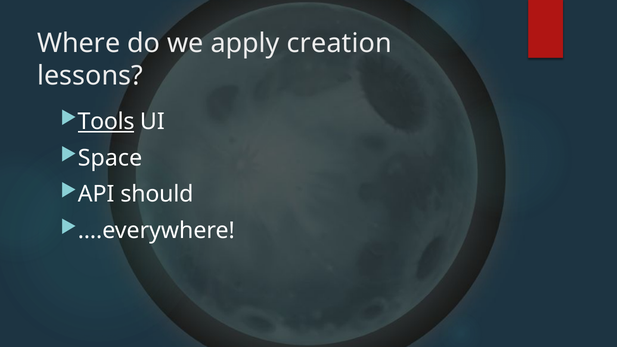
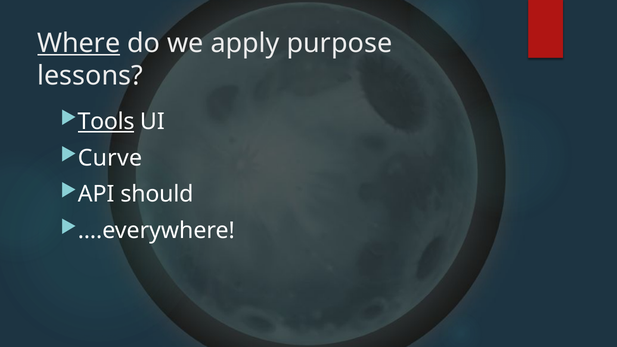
Where underline: none -> present
creation: creation -> purpose
Space: Space -> Curve
